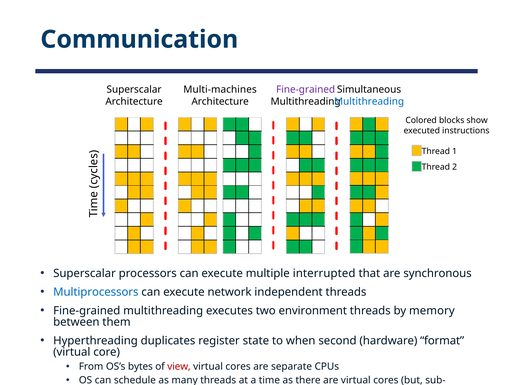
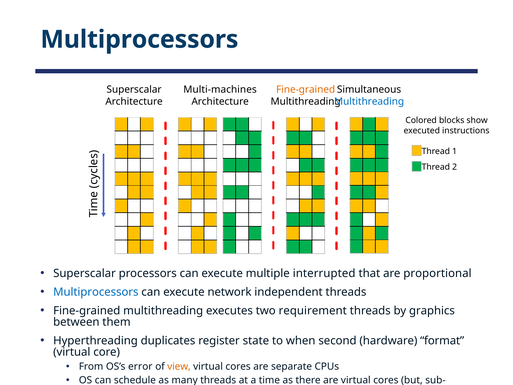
Communication at (139, 39): Communication -> Multiprocessors
Fine-grained at (306, 90) colour: purple -> orange
synchronous: synchronous -> proportional
environment: environment -> requirement
memory: memory -> graphics
bytes: bytes -> error
view colour: red -> orange
